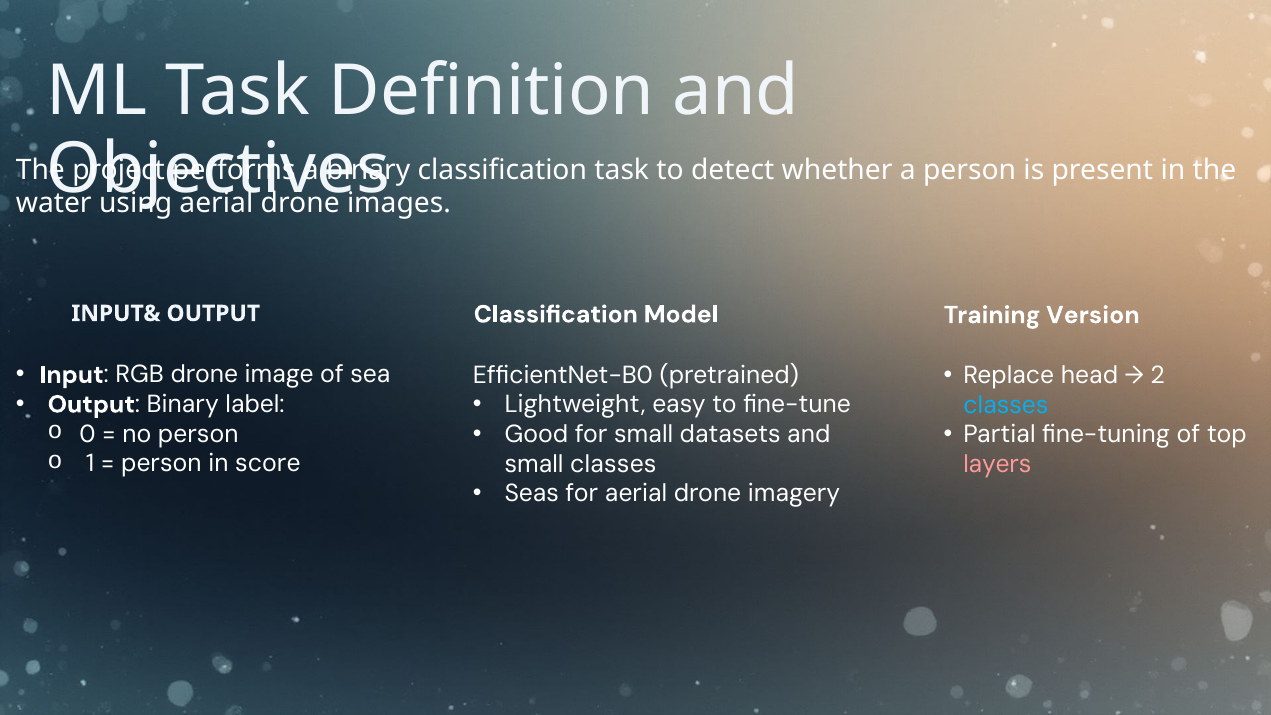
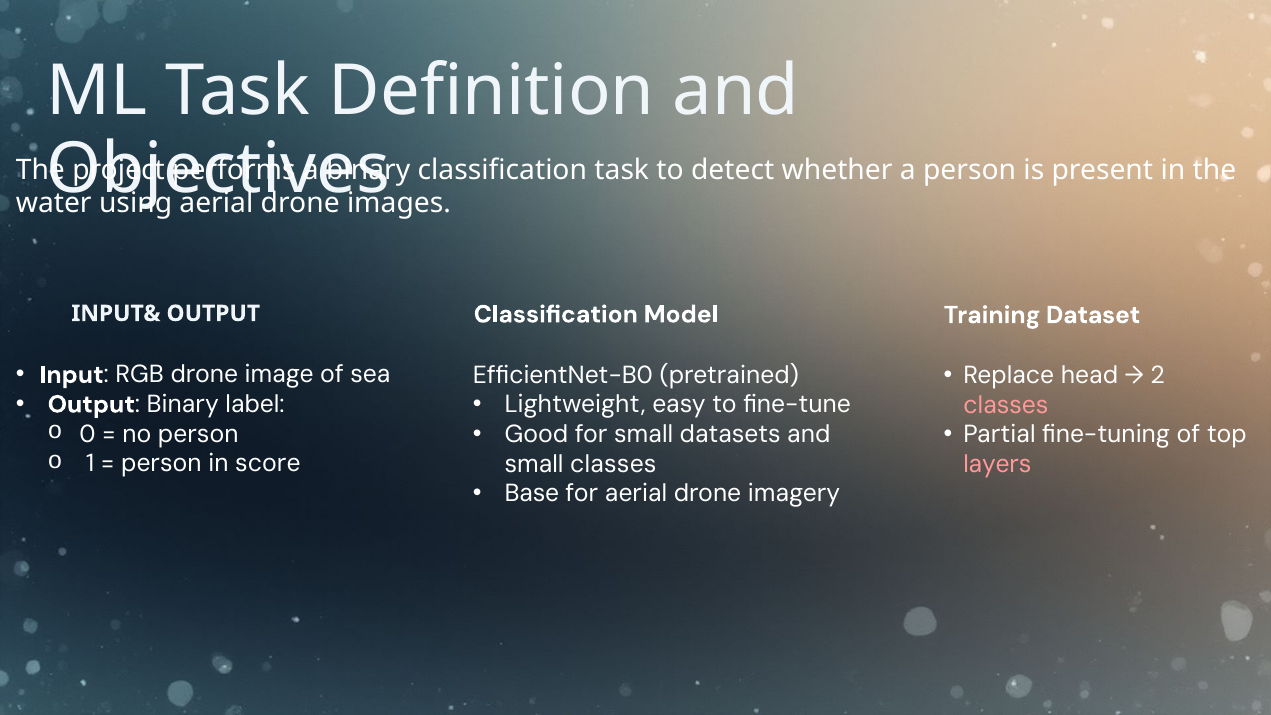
Version: Version -> Dataset
classes at (1006, 405) colour: light blue -> pink
Seas: Seas -> Base
